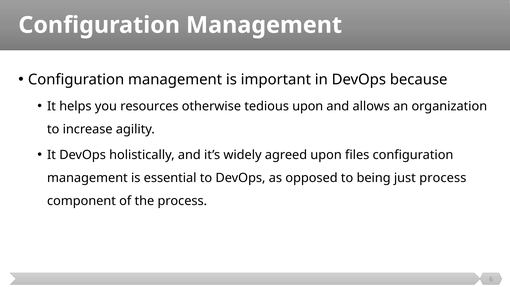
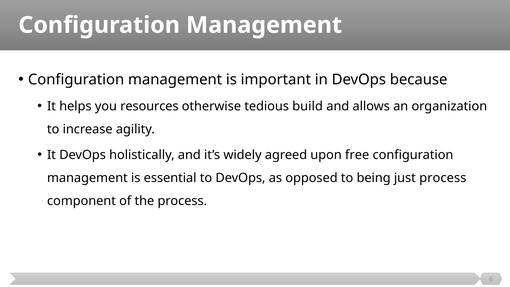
tedious upon: upon -> build
files: files -> free
